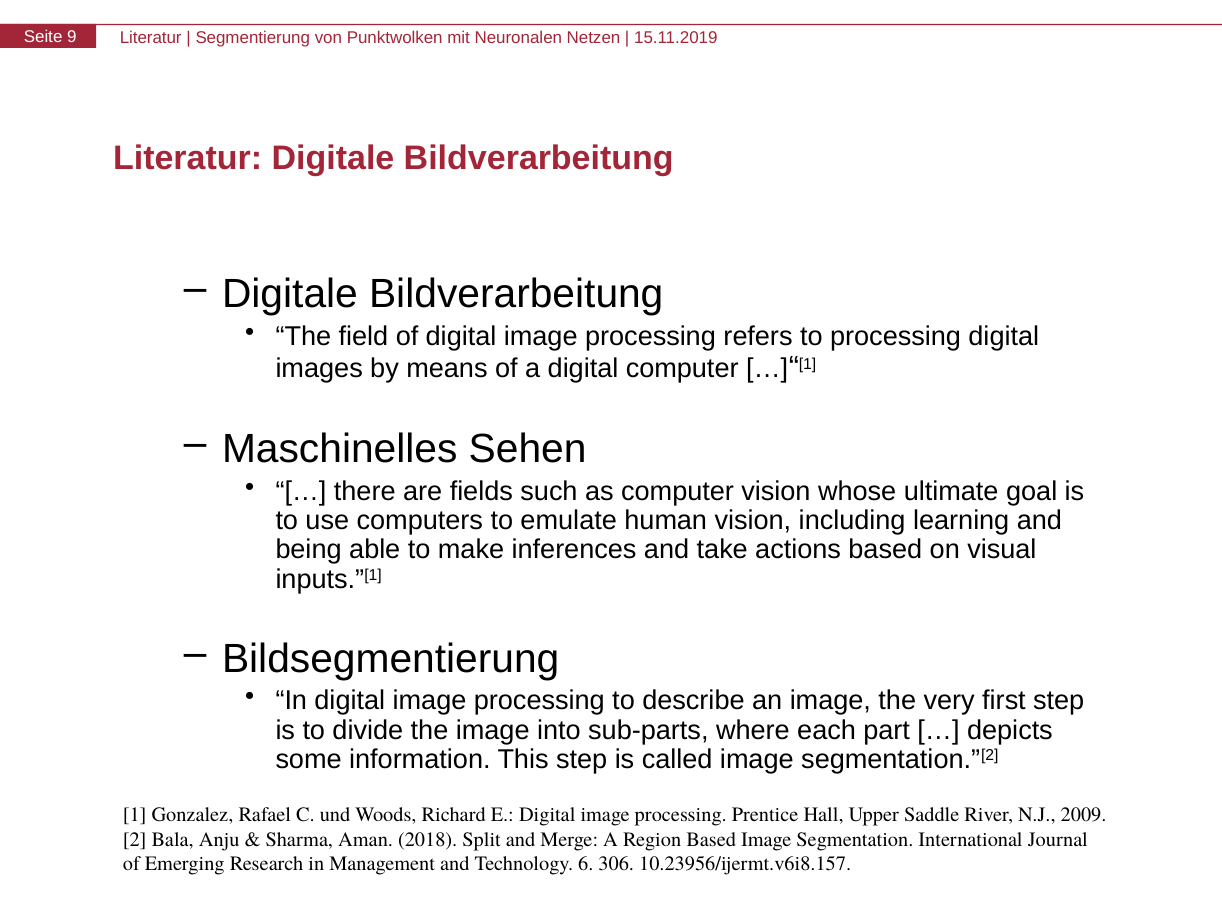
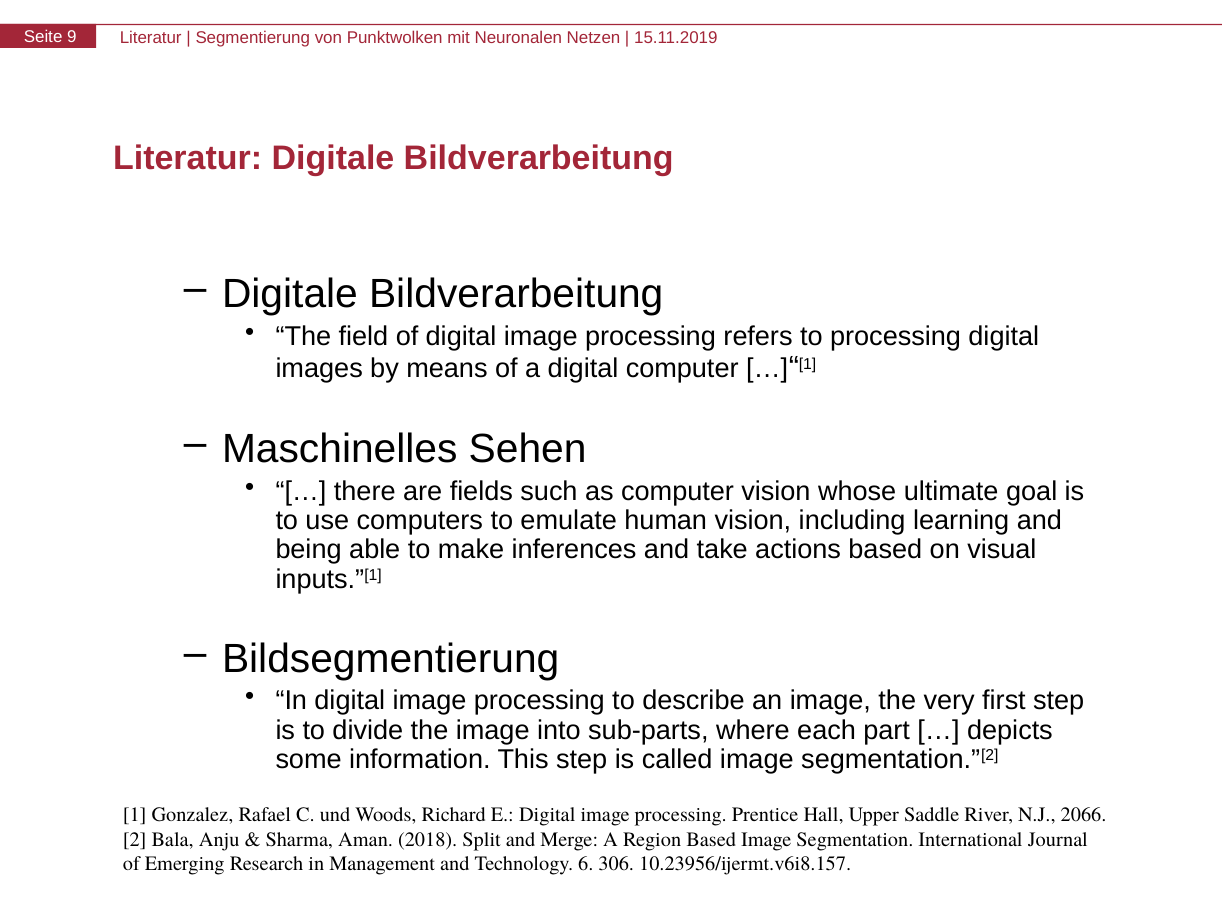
2009: 2009 -> 2066
